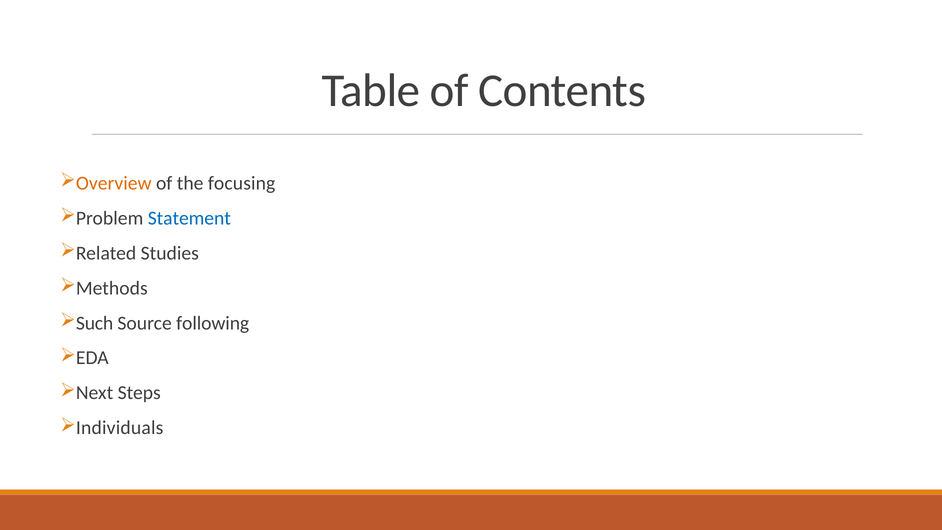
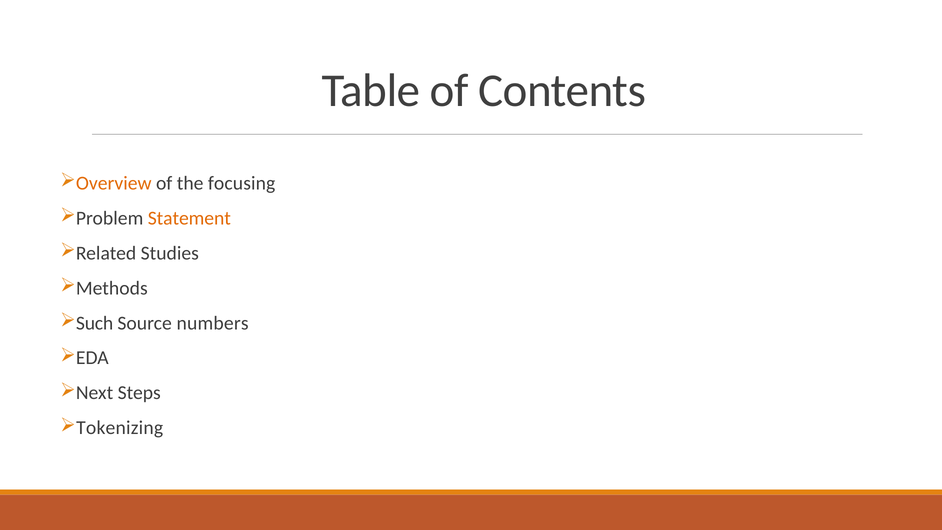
Statement colour: blue -> orange
following: following -> numbers
Individuals: Individuals -> Tokenizing
